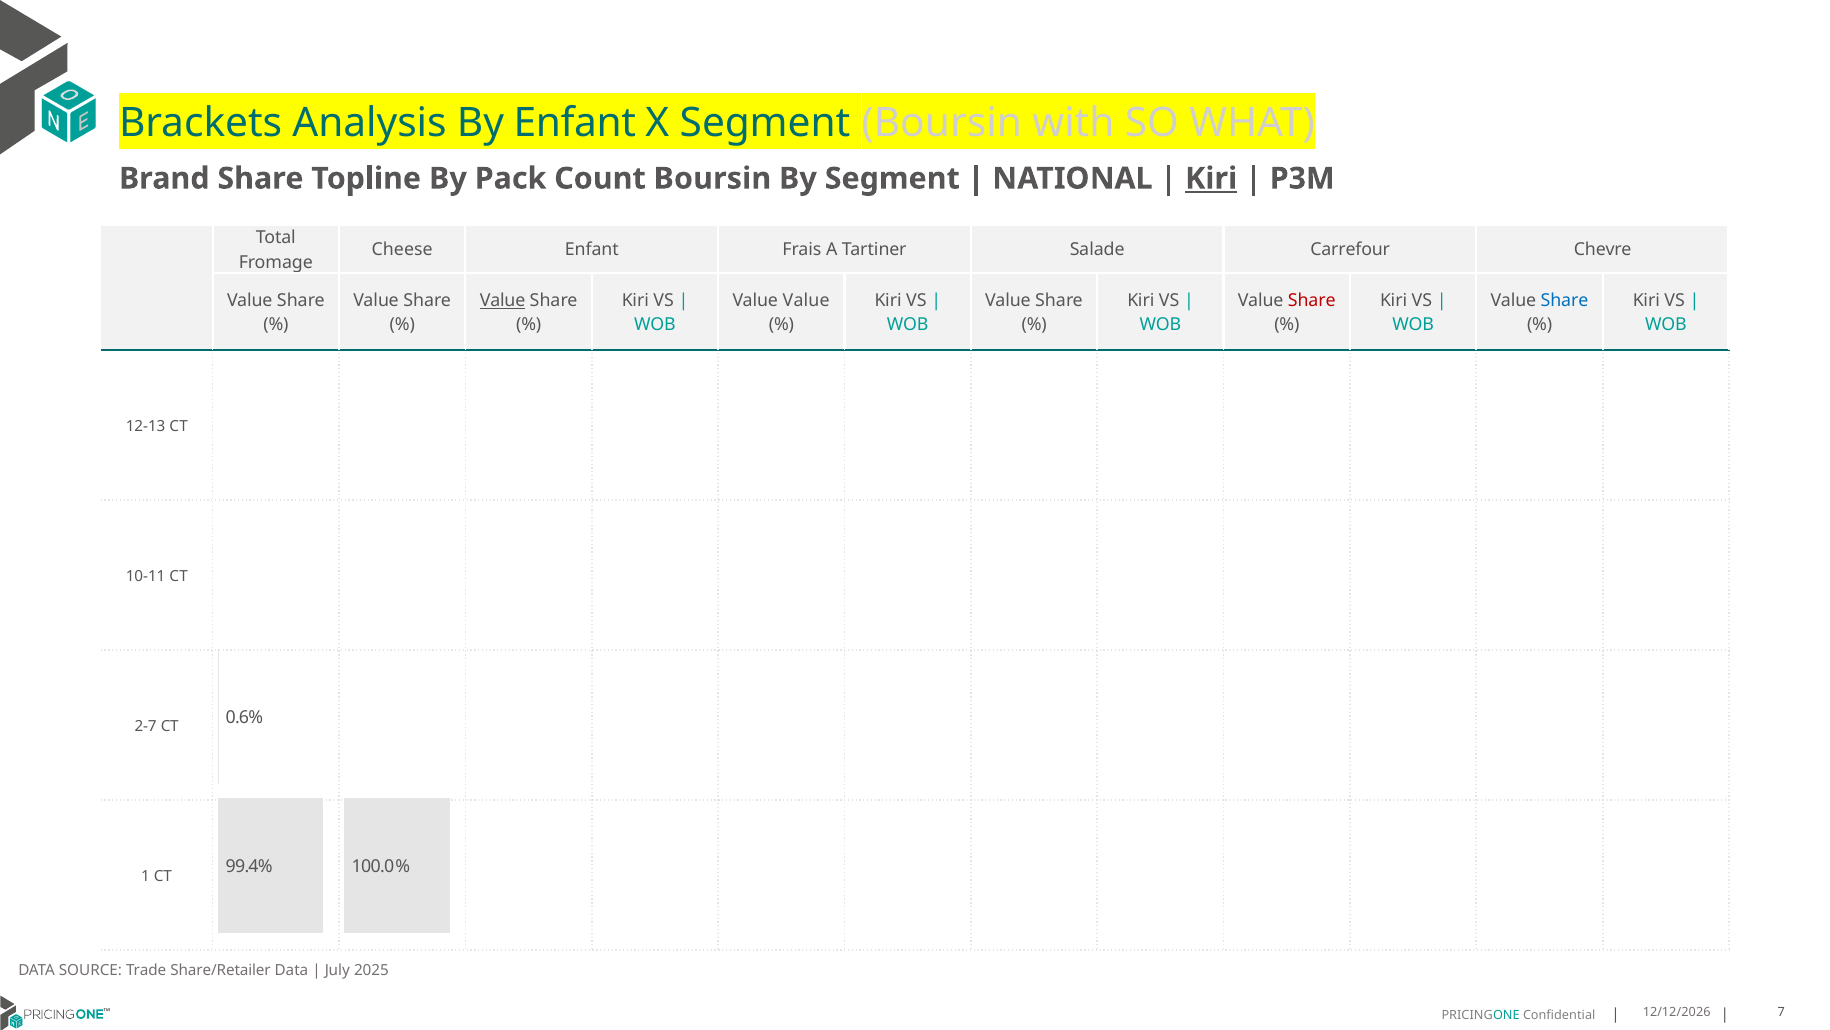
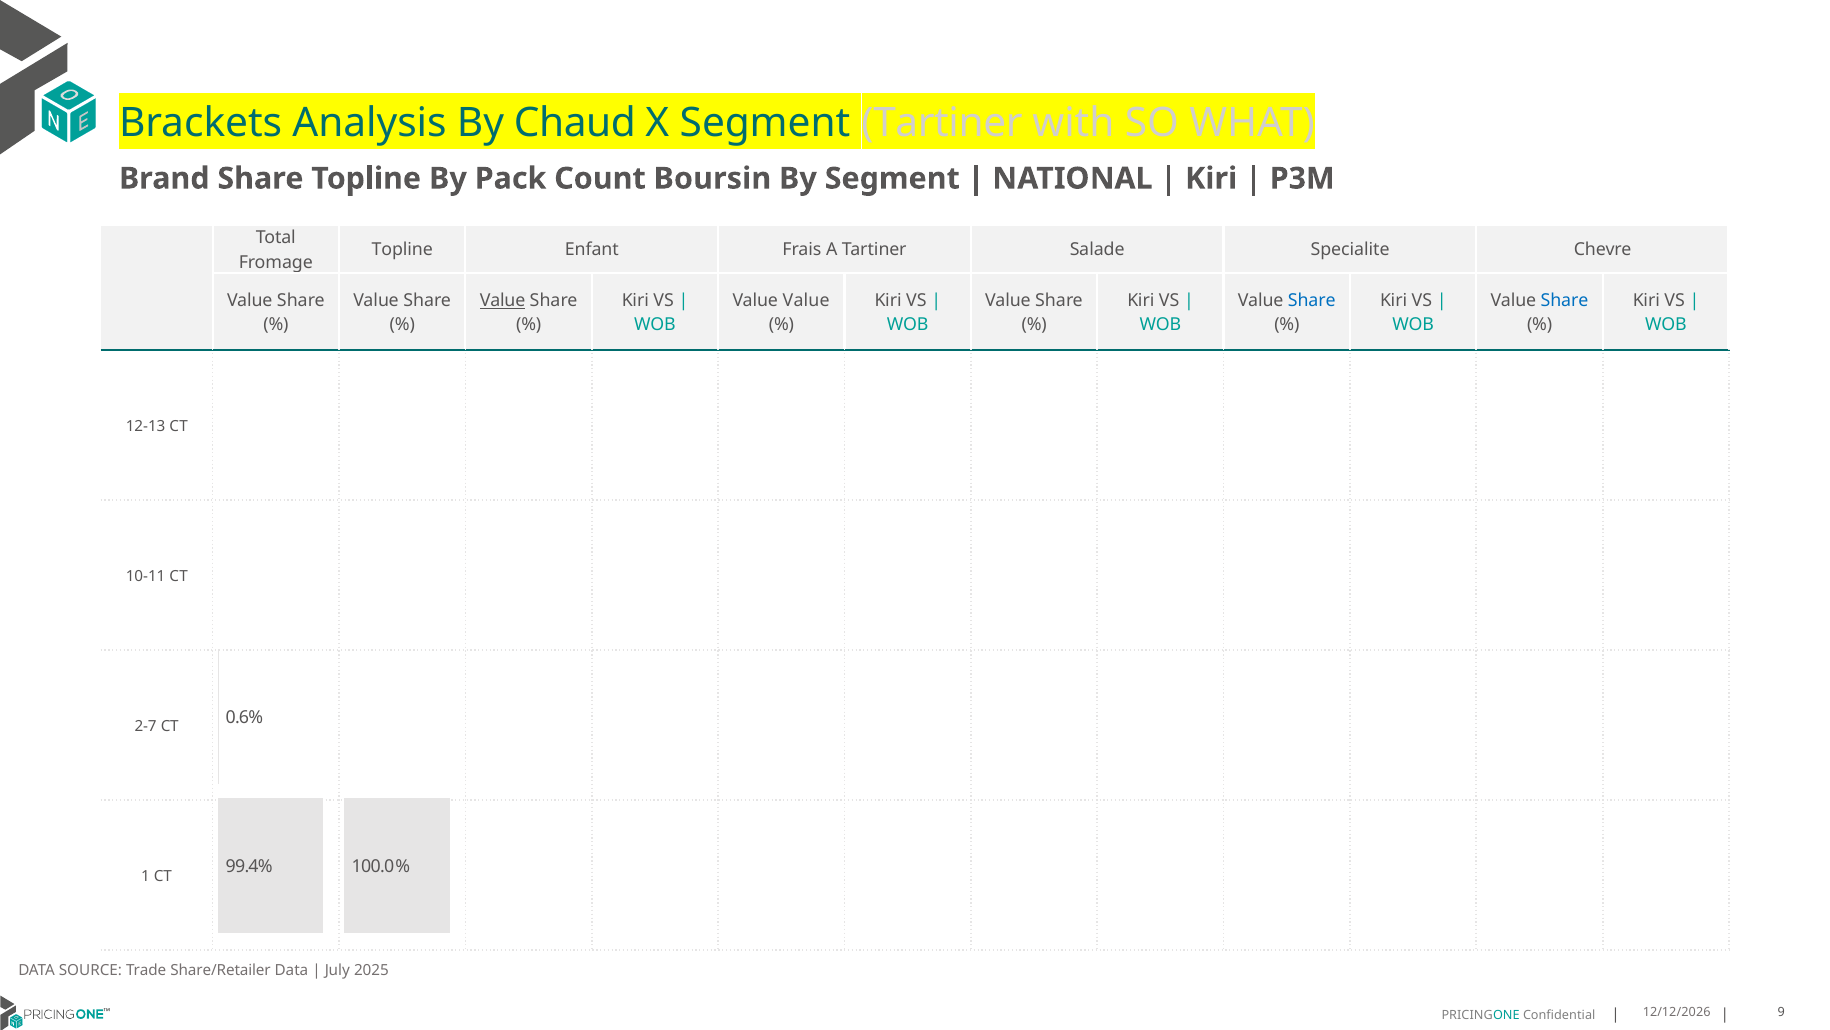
By Enfant: Enfant -> Chaud
Segment Boursin: Boursin -> Tartiner
Kiri at (1211, 178) underline: present -> none
Cheese at (402, 250): Cheese -> Topline
Carrefour: Carrefour -> Specialite
Share at (1312, 300) colour: red -> blue
7: 7 -> 9
